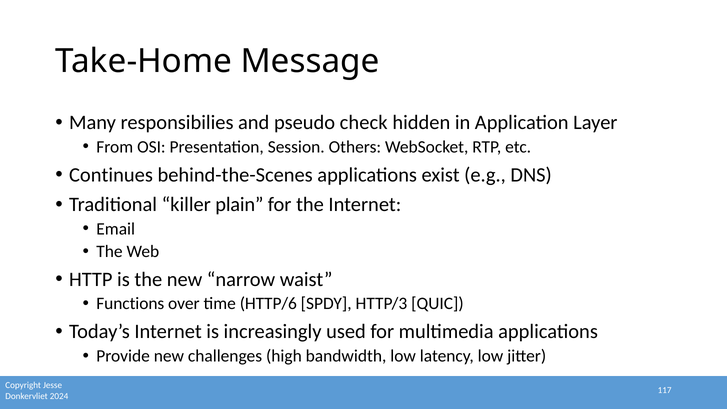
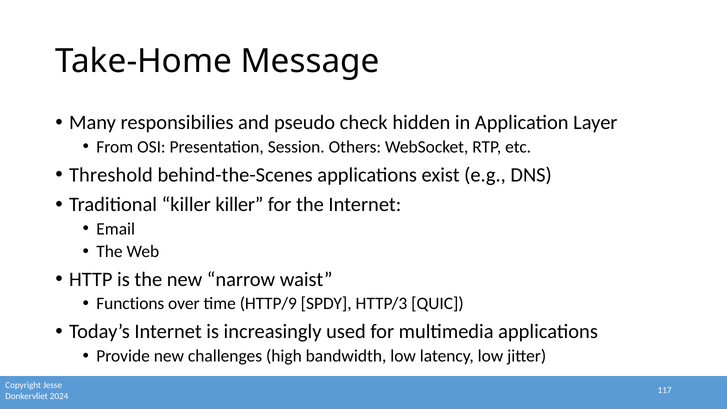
Continues: Continues -> Threshold
killer plain: plain -> killer
HTTP/6: HTTP/6 -> HTTP/9
